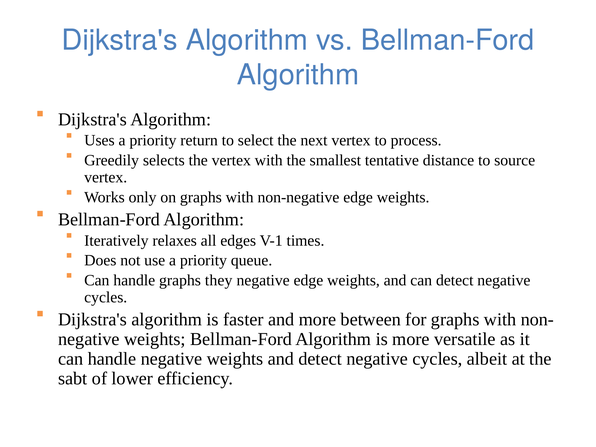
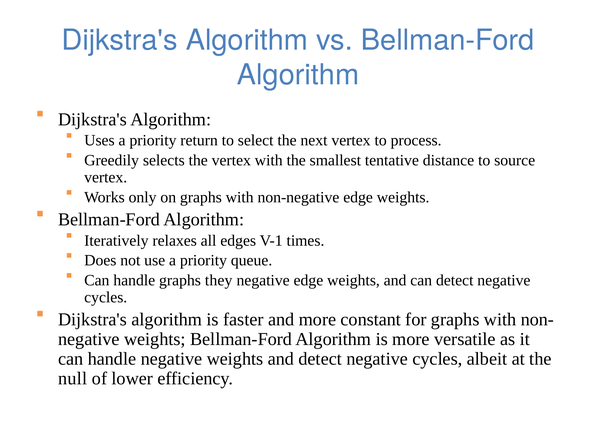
between: between -> constant
sabt: sabt -> null
